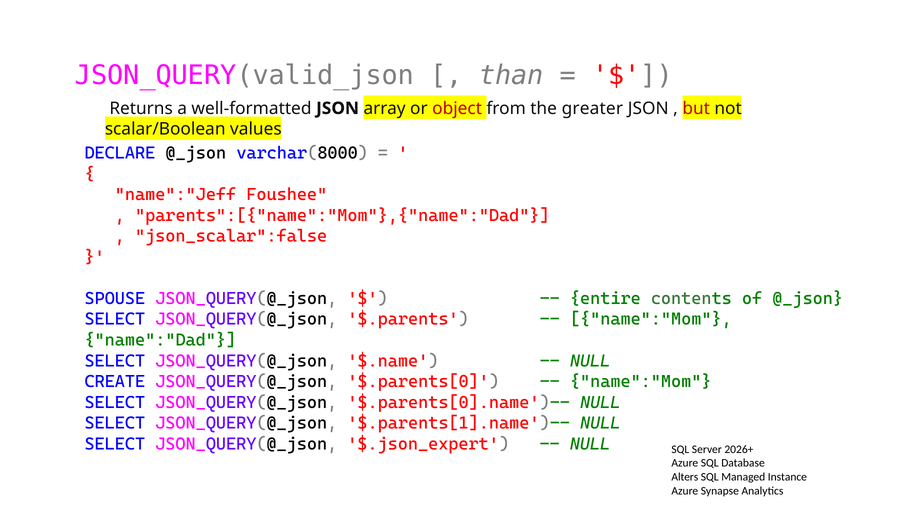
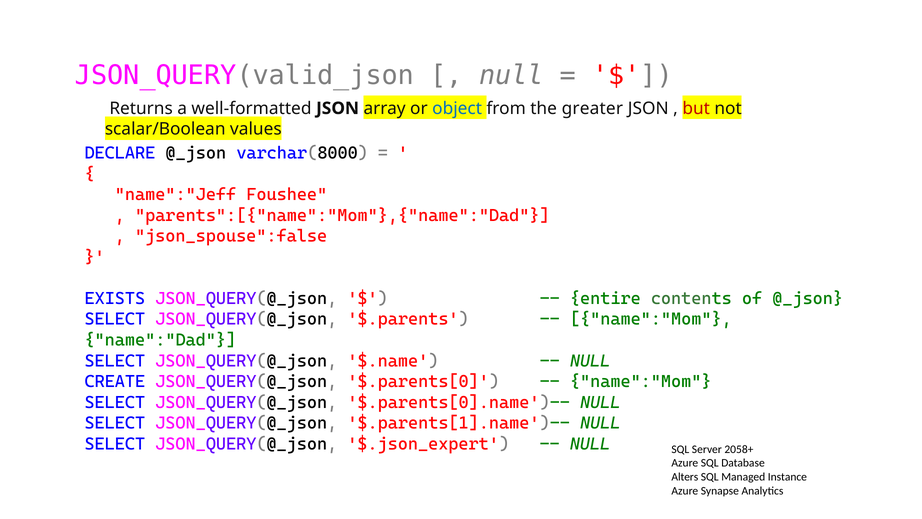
than at (511, 75): than -> null
object colour: red -> blue
json_scalar":false: json_scalar":false -> json_spouse":false
SPOUSE: SPOUSE -> EXISTS
2026+: 2026+ -> 2058+
